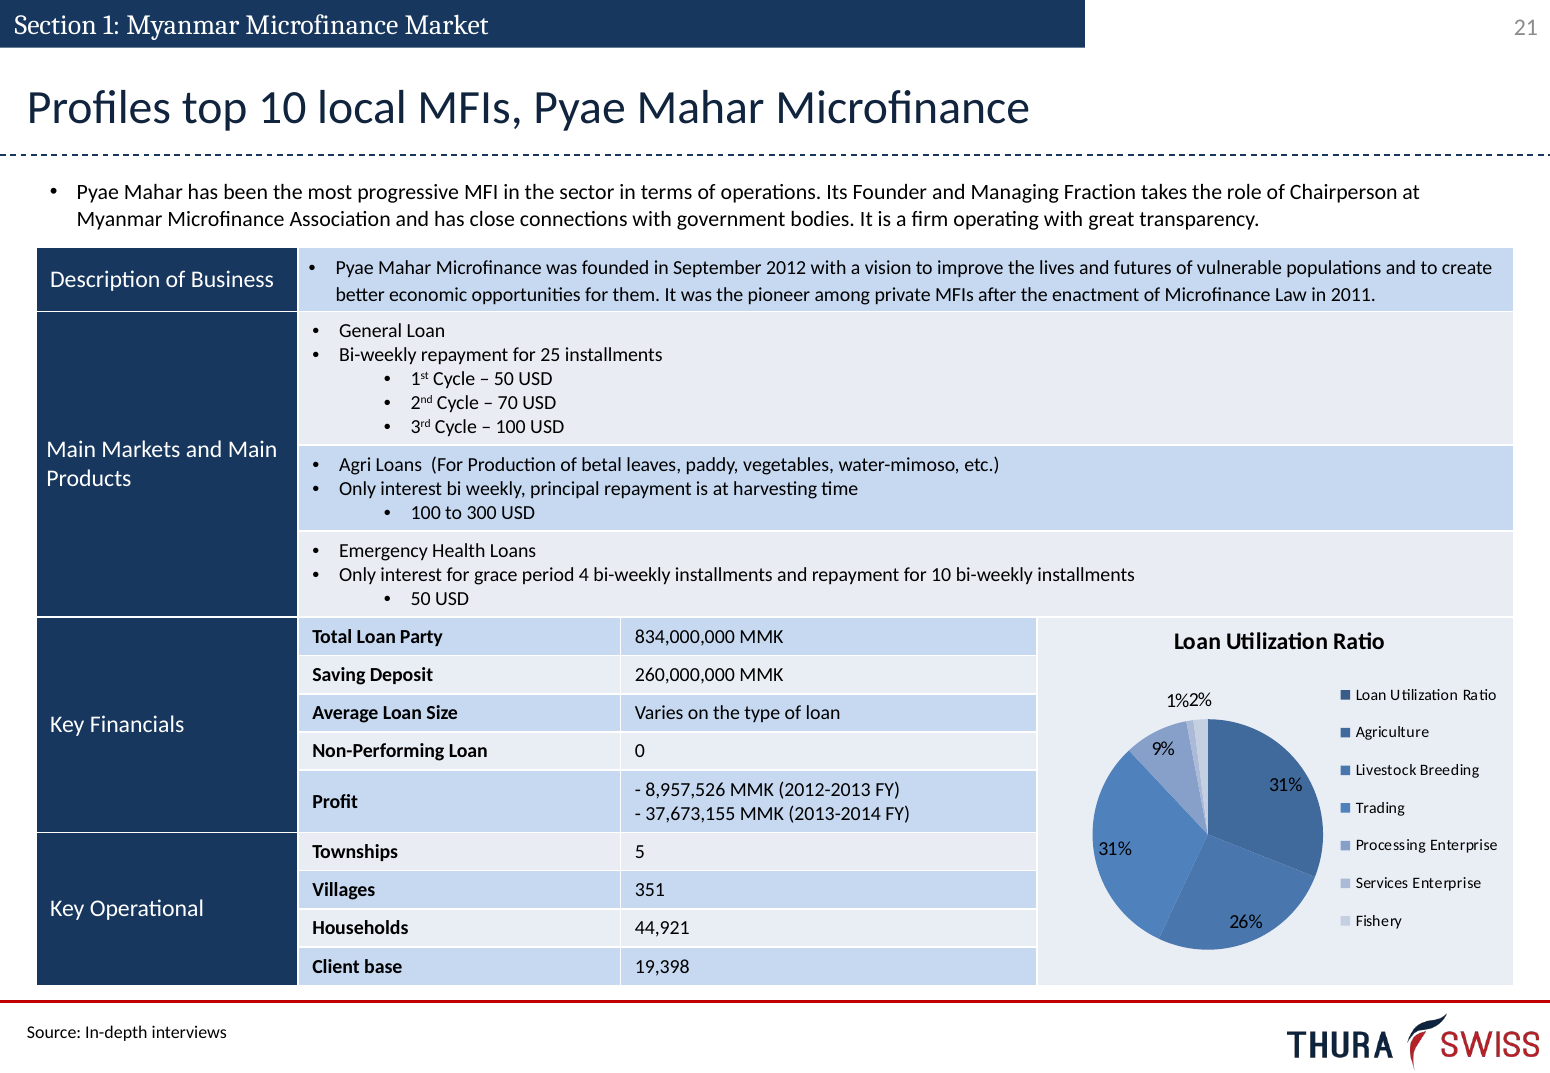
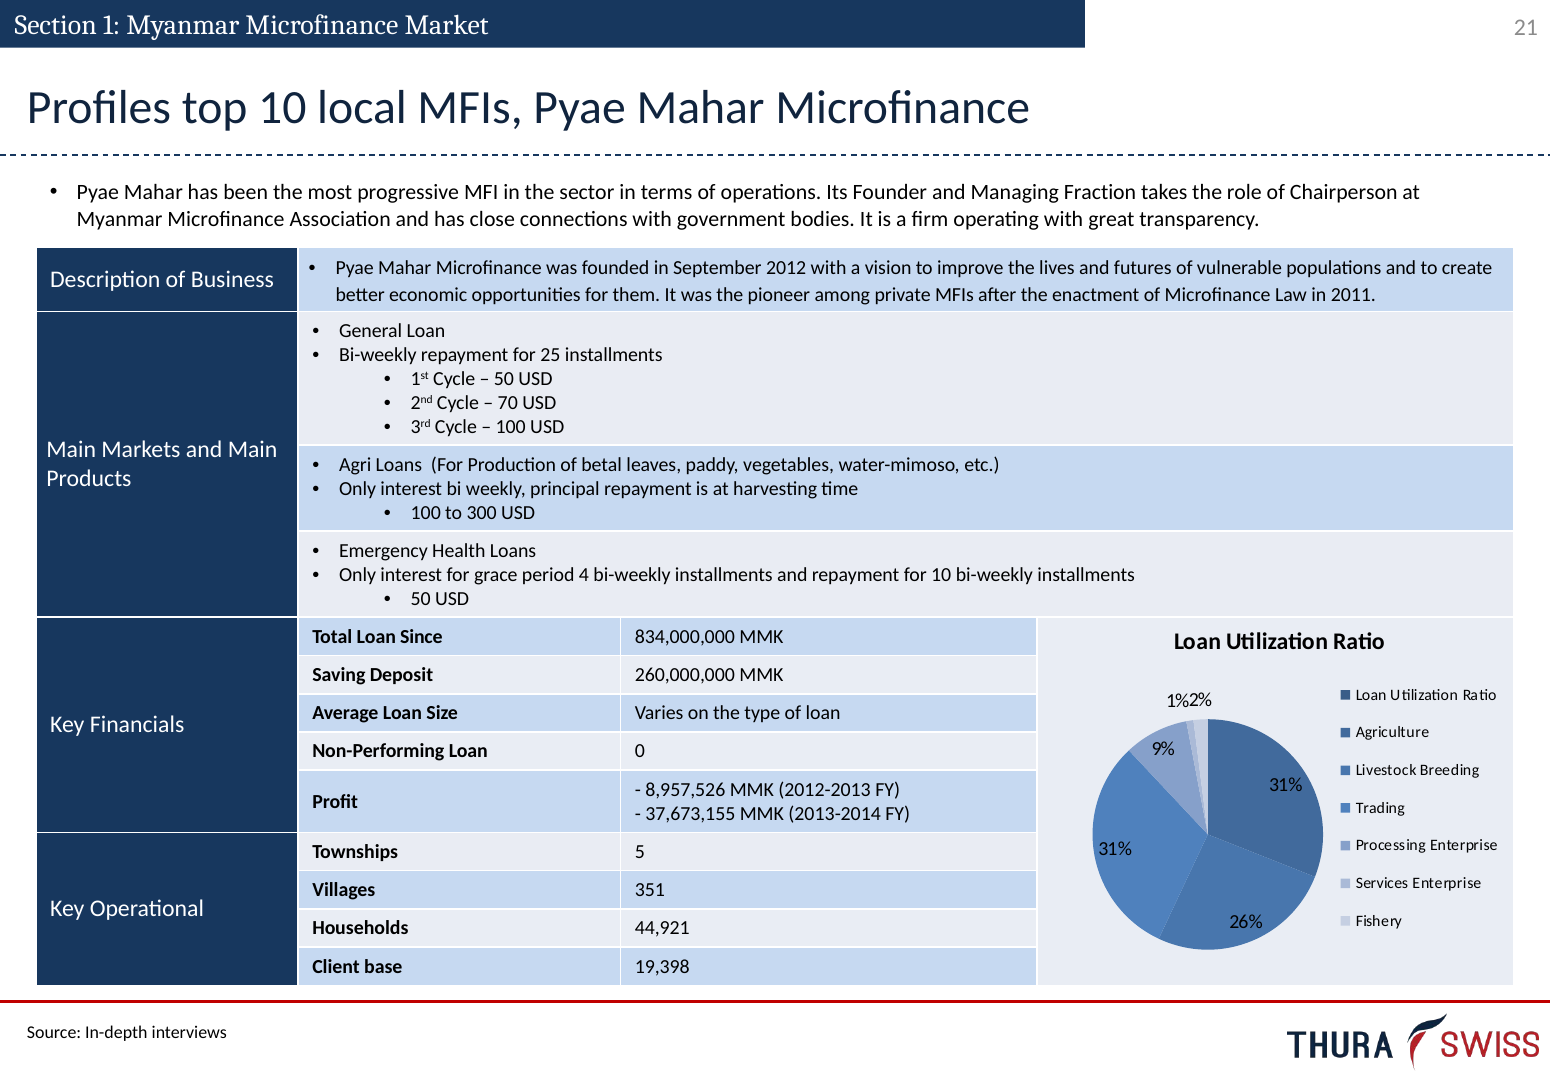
Party: Party -> Since
